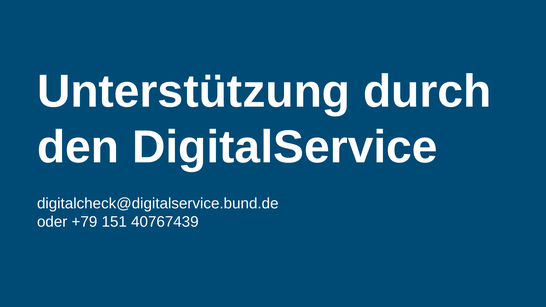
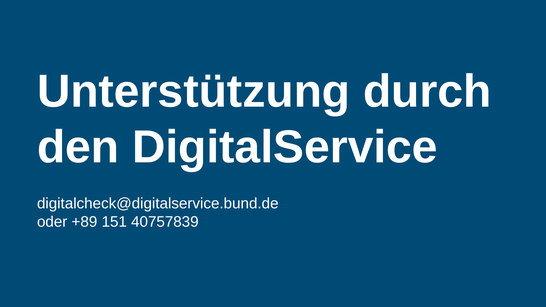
+79: +79 -> +89
40767439: 40767439 -> 40757839
